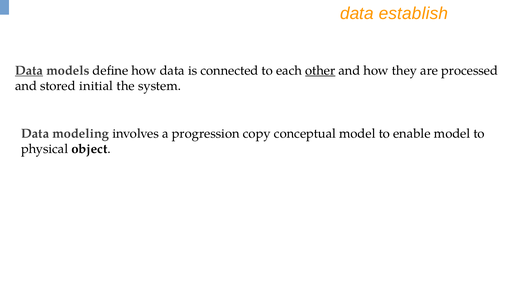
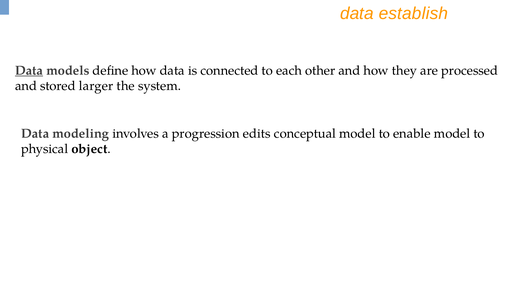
other underline: present -> none
initial: initial -> larger
copy: copy -> edits
